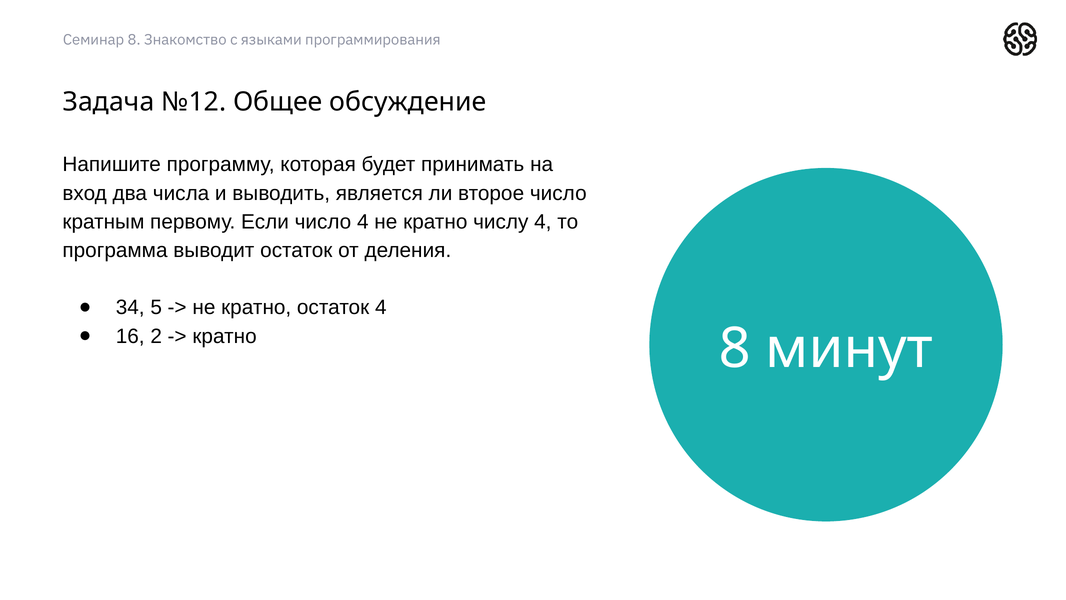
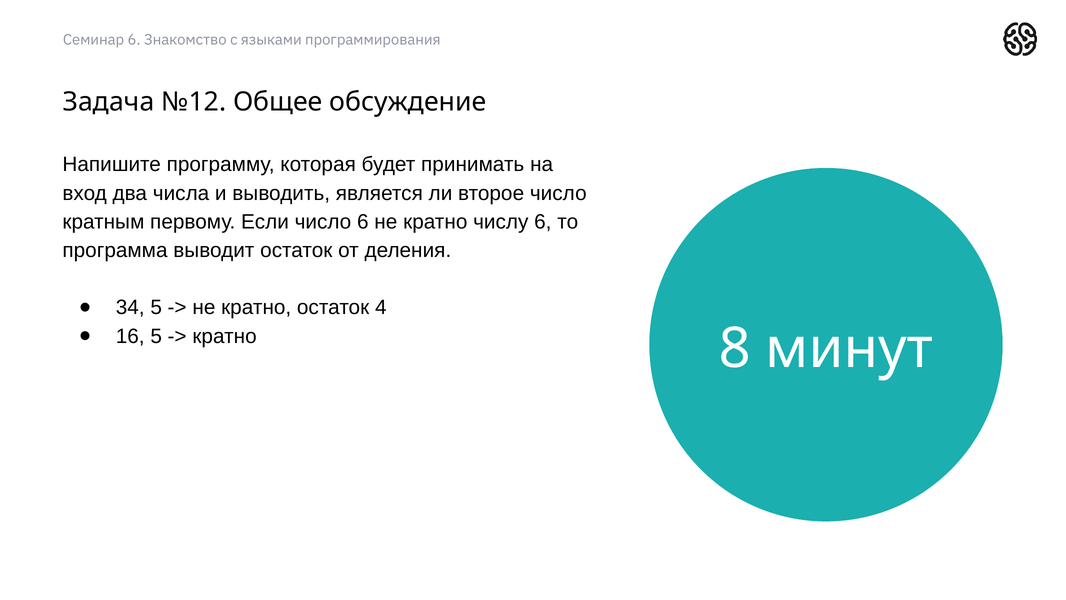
Семинар 8: 8 -> 6
число 4: 4 -> 6
числу 4: 4 -> 6
16 2: 2 -> 5
